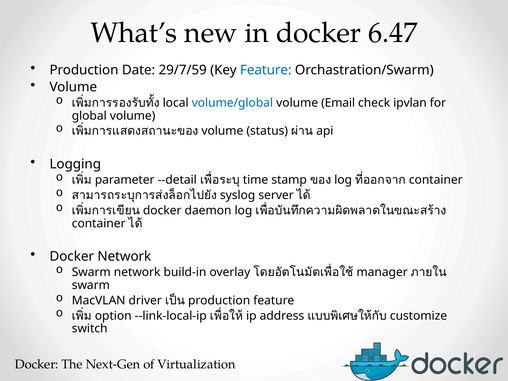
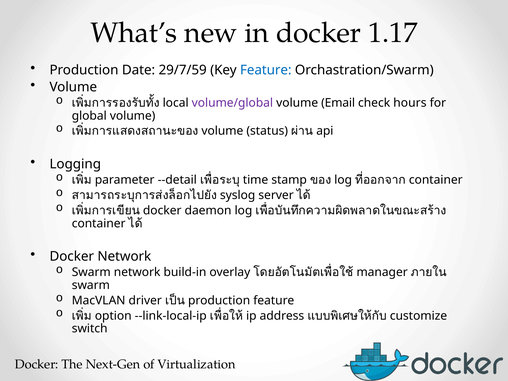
6.47: 6.47 -> 1.17
volume/global colour: blue -> purple
ipvlan: ipvlan -> hours
